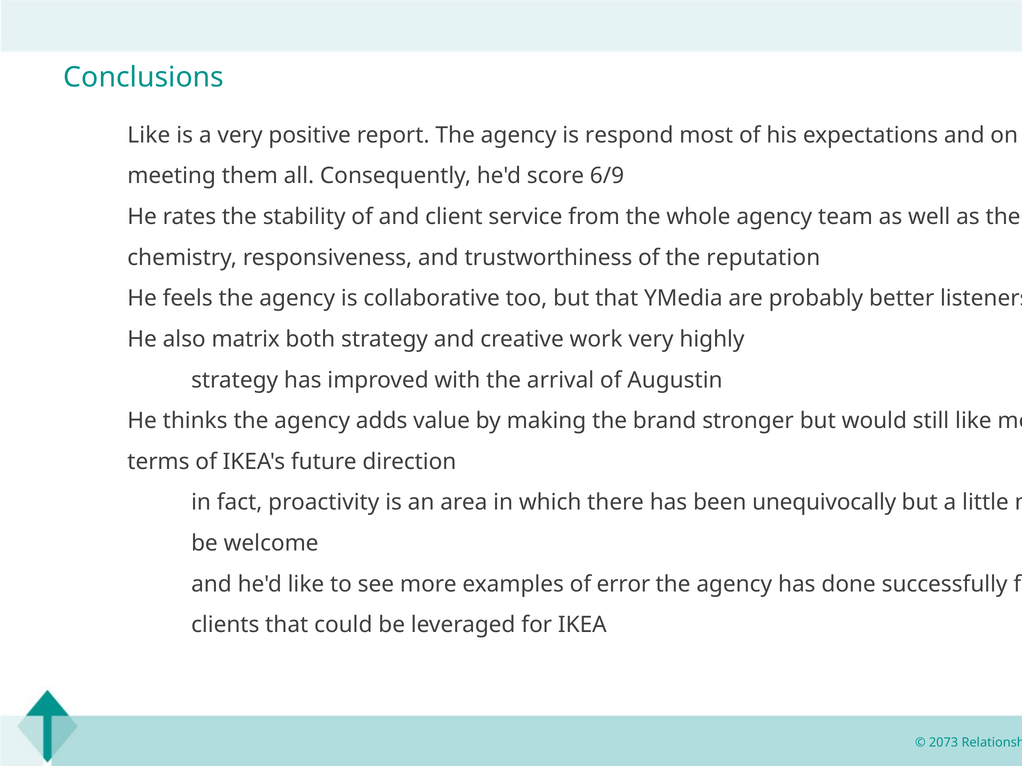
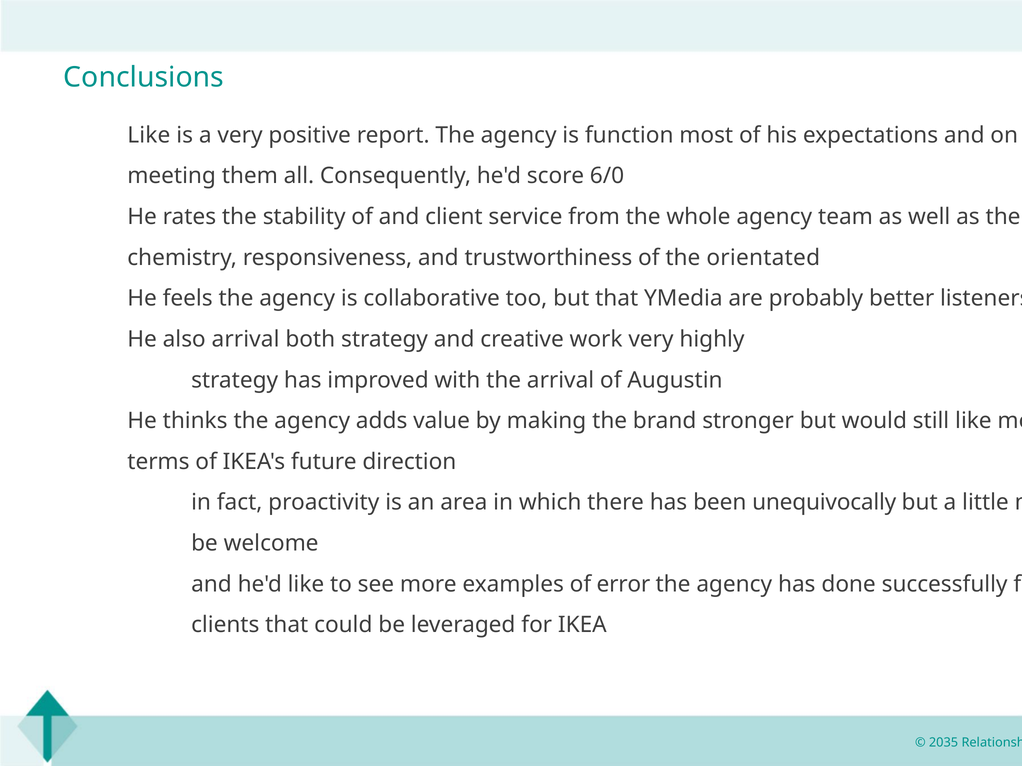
respond: respond -> function
6/9: 6/9 -> 6/0
reputation: reputation -> orientated
also matrix: matrix -> arrival
2073: 2073 -> 2035
